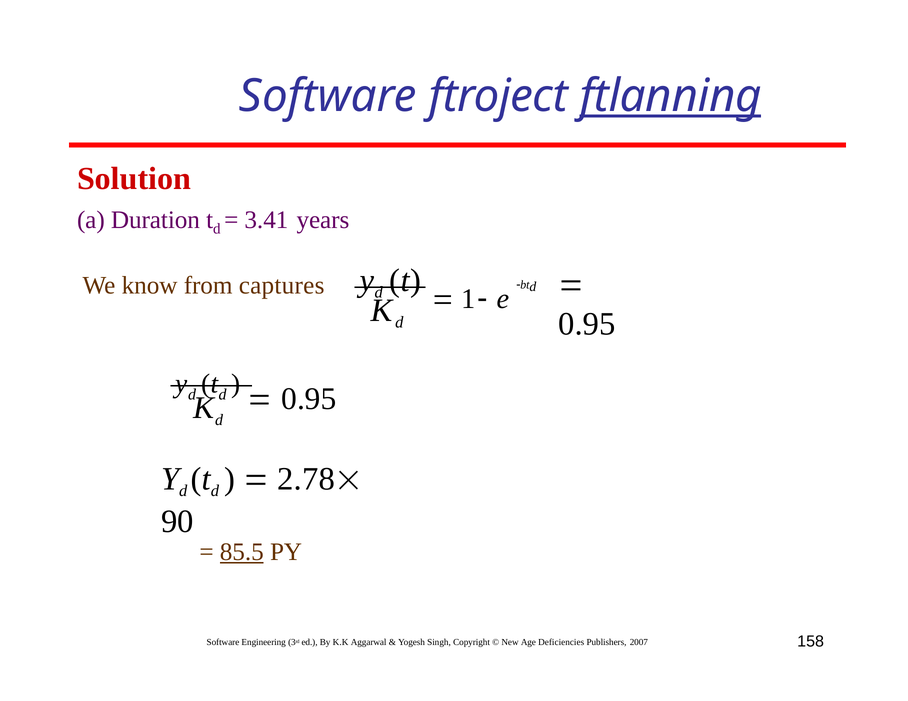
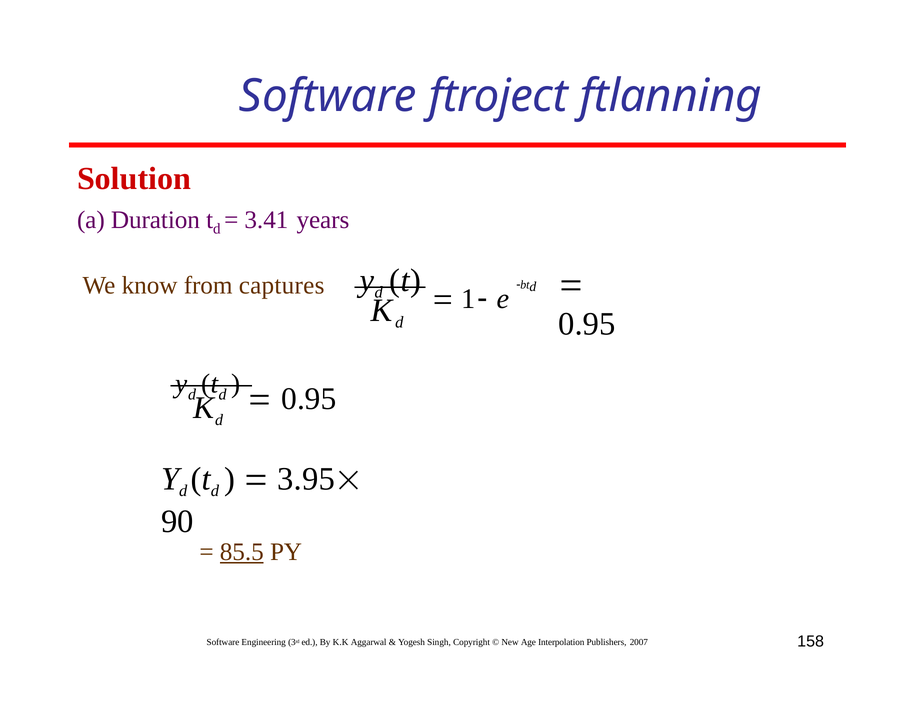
ftlanning underline: present -> none
2.78: 2.78 -> 3.95
Deficiencies: Deficiencies -> Interpolation
